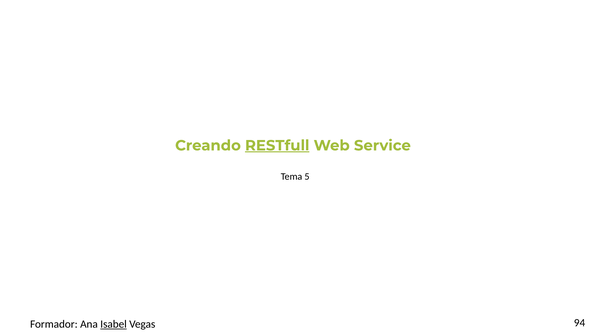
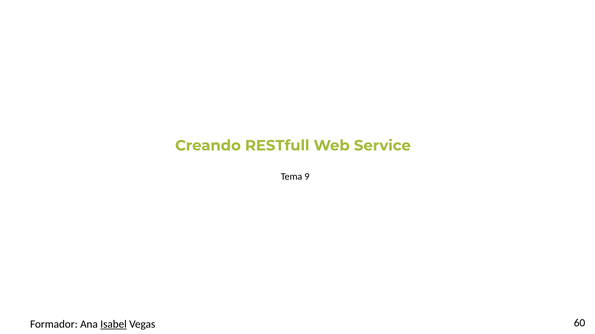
RESTfull underline: present -> none
5: 5 -> 9
94: 94 -> 60
